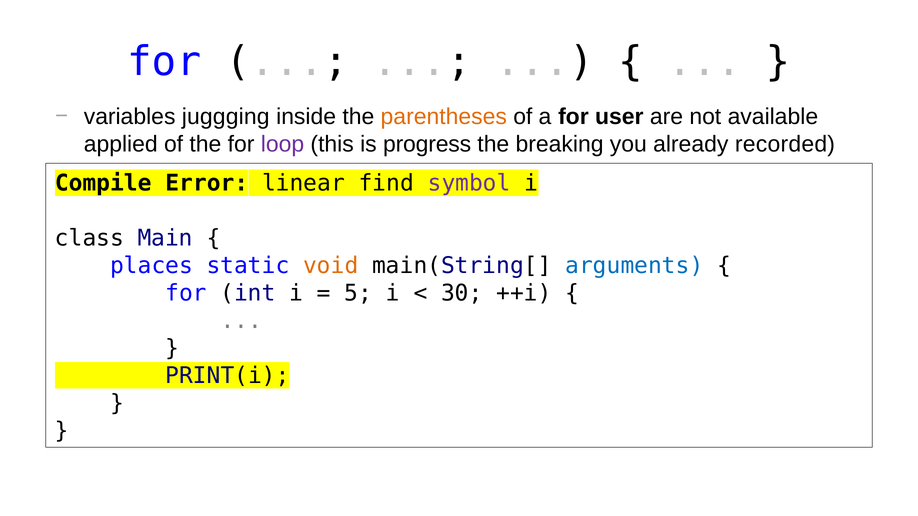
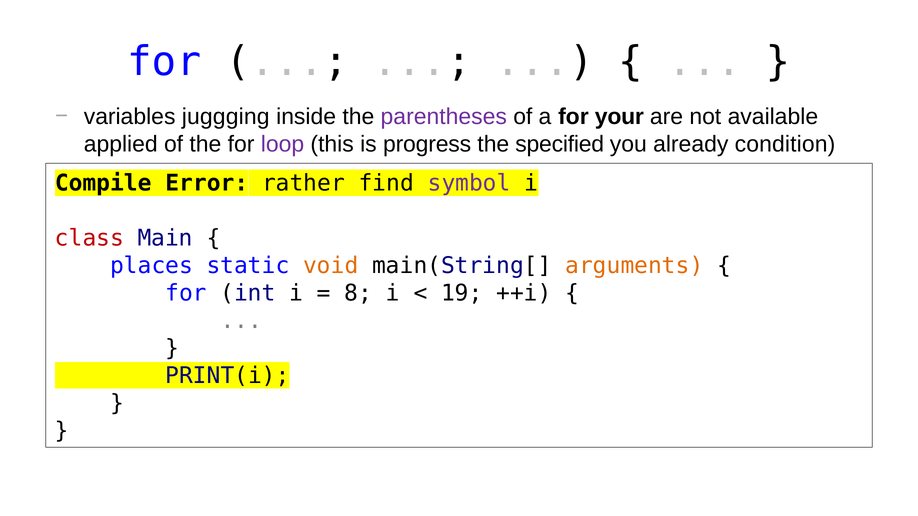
parentheses colour: orange -> purple
user: user -> your
breaking: breaking -> specified
recorded: recorded -> condition
linear: linear -> rather
class colour: black -> red
arguments colour: blue -> orange
5: 5 -> 8
30: 30 -> 19
